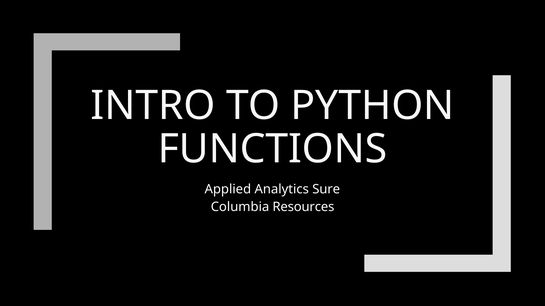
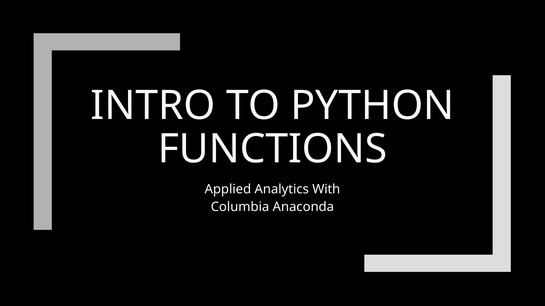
Sure: Sure -> With
Resources: Resources -> Anaconda
